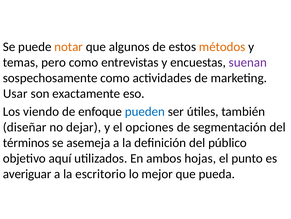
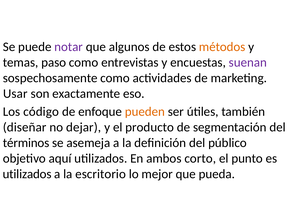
notar colour: orange -> purple
pero: pero -> paso
viendo: viendo -> código
pueden colour: blue -> orange
opciones: opciones -> producto
hojas: hojas -> corto
averiguar at (27, 173): averiguar -> utilizados
